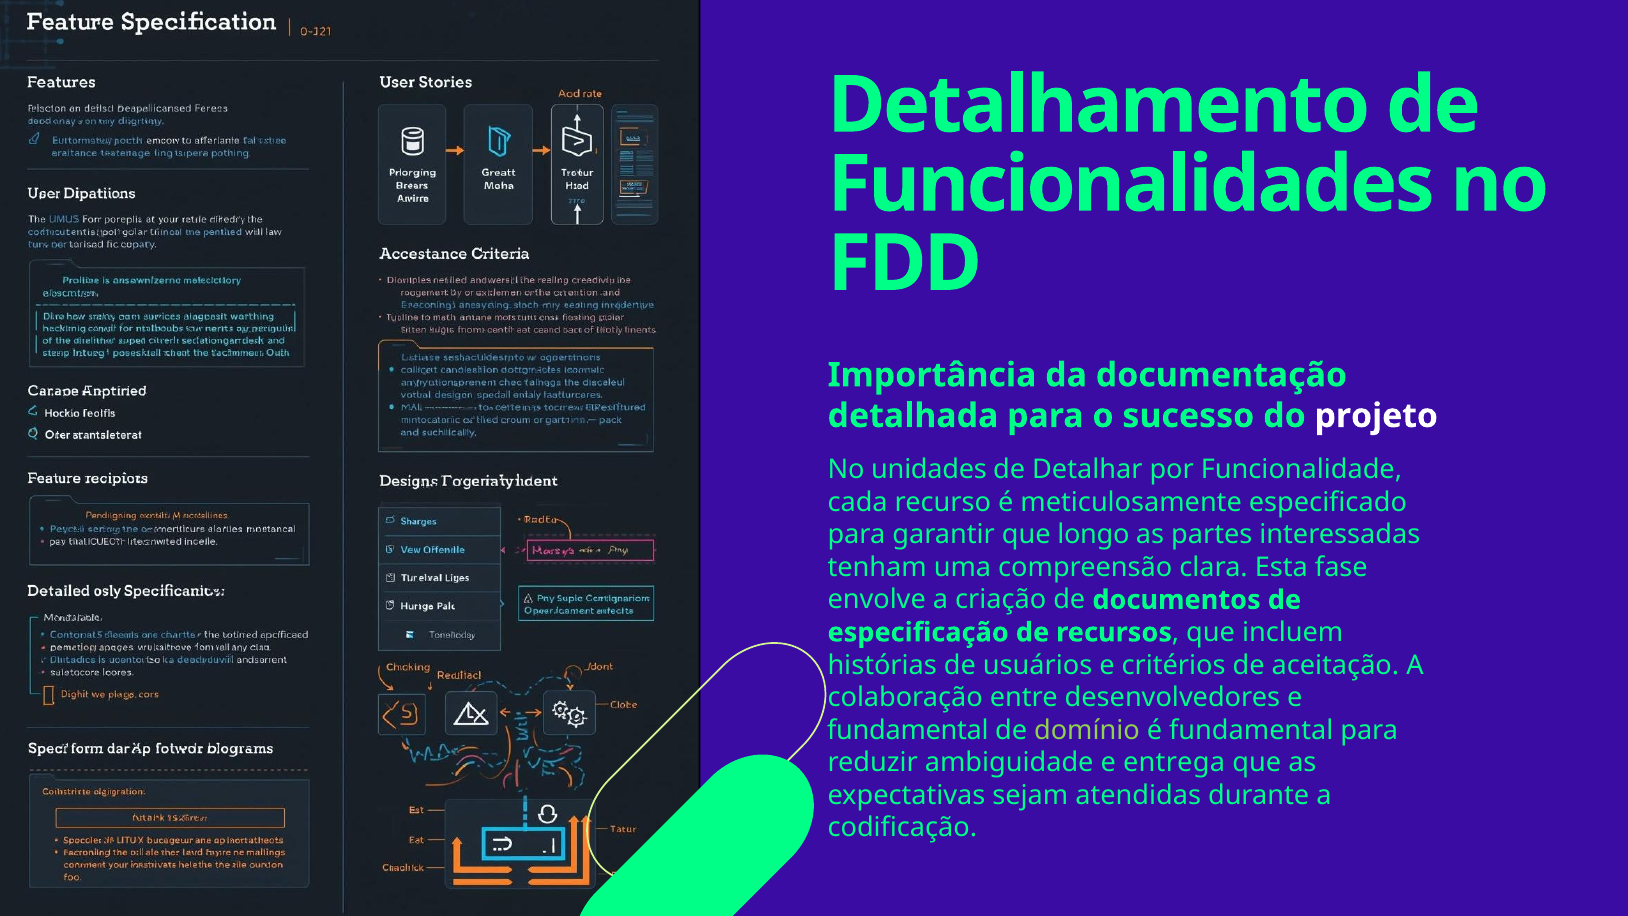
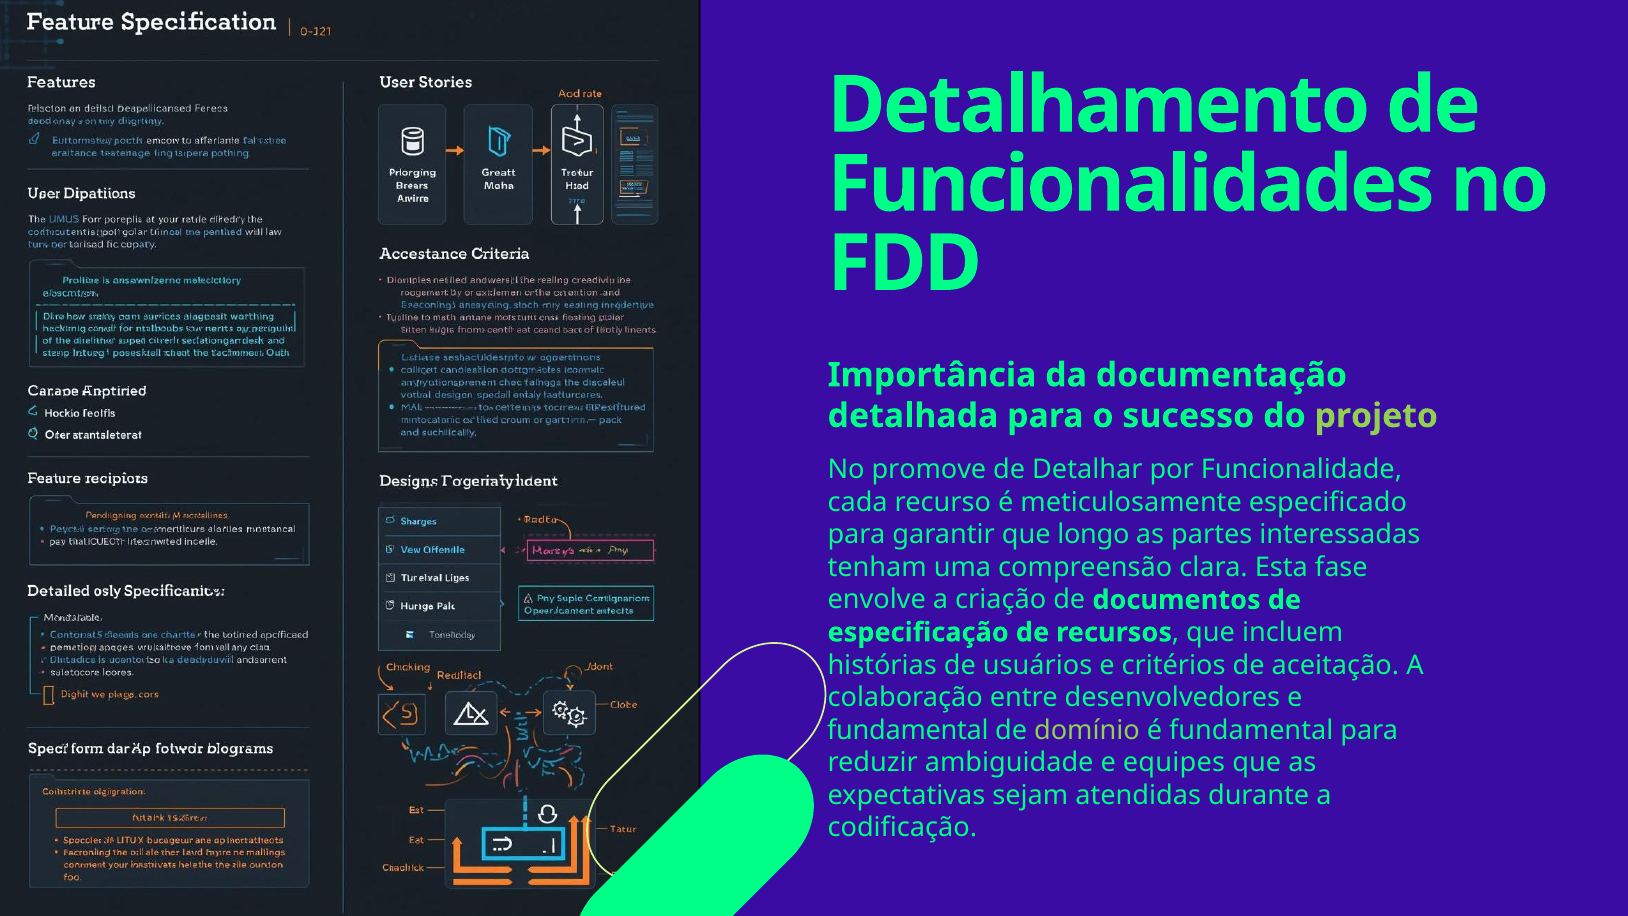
projeto colour: white -> light green
unidades: unidades -> promove
entrega: entrega -> equipes
